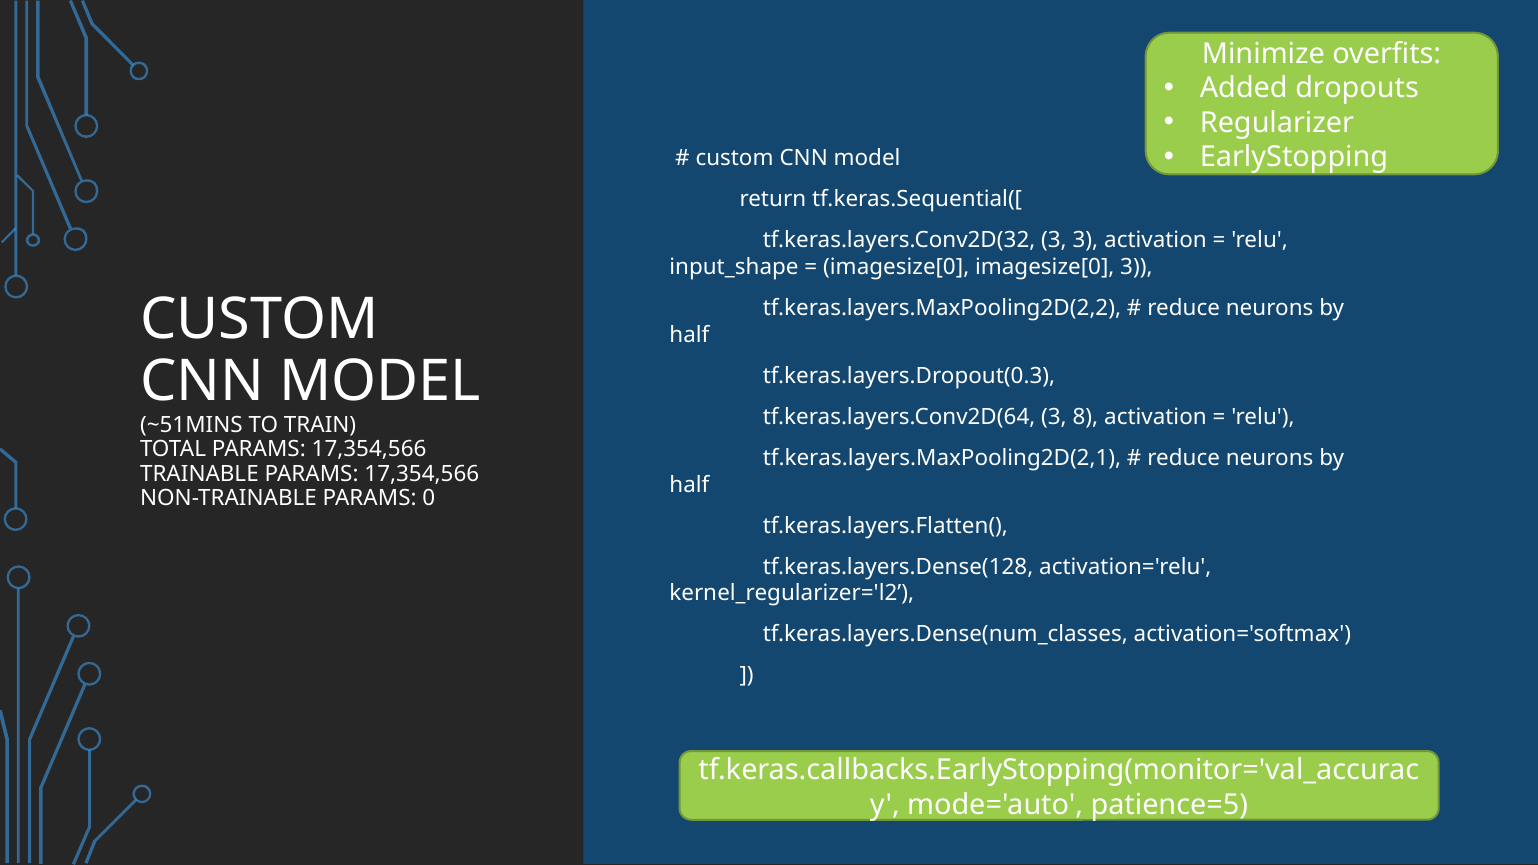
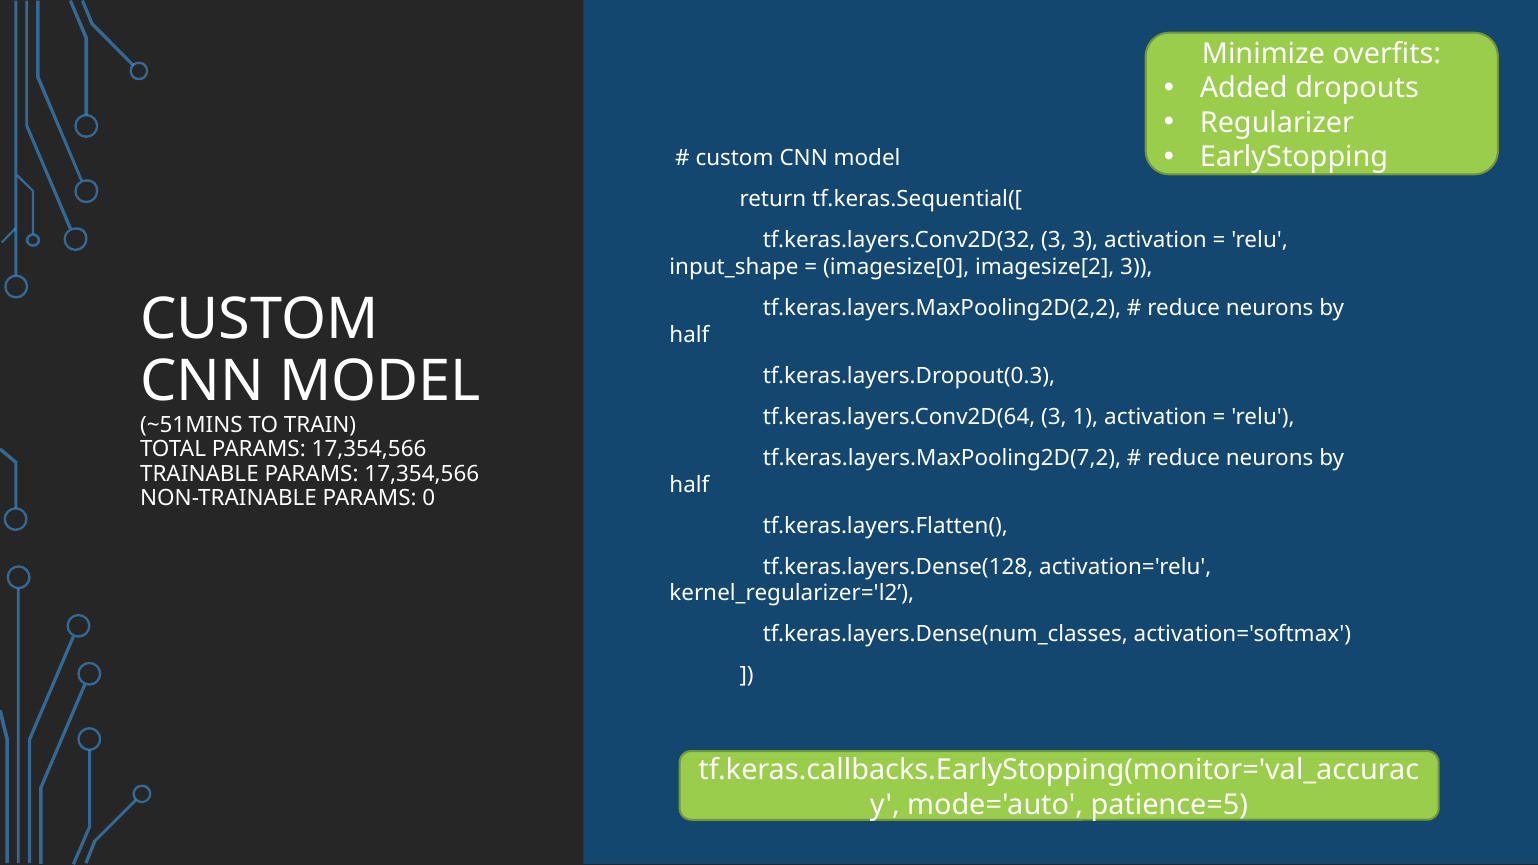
imagesize[0 imagesize[0: imagesize[0 -> imagesize[2
8: 8 -> 1
tf.keras.layers.MaxPooling2D(2,1: tf.keras.layers.MaxPooling2D(2,1 -> tf.keras.layers.MaxPooling2D(7,2
